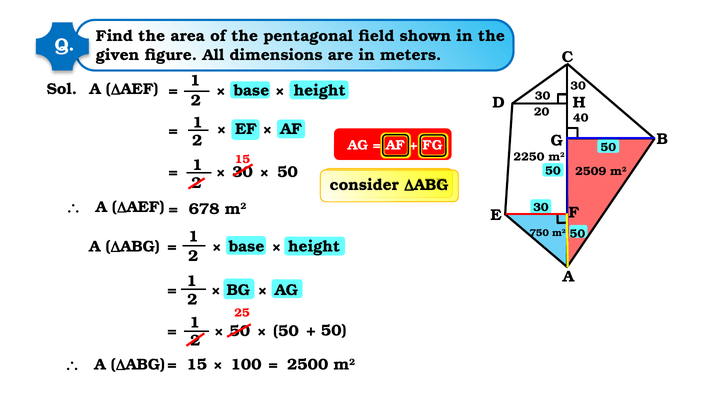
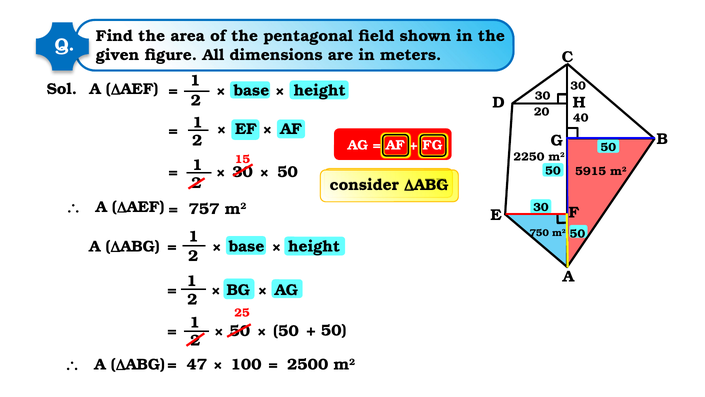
2509: 2509 -> 5915
678: 678 -> 757
15 at (197, 364): 15 -> 47
